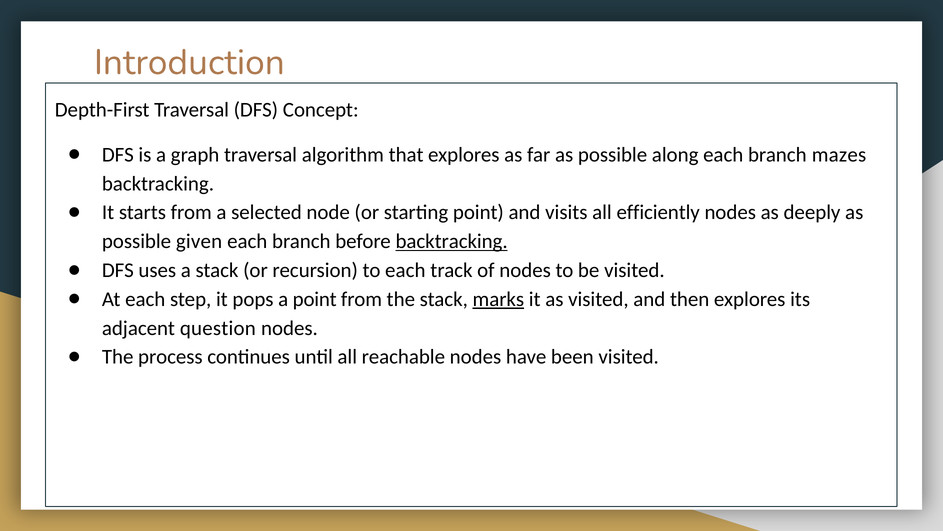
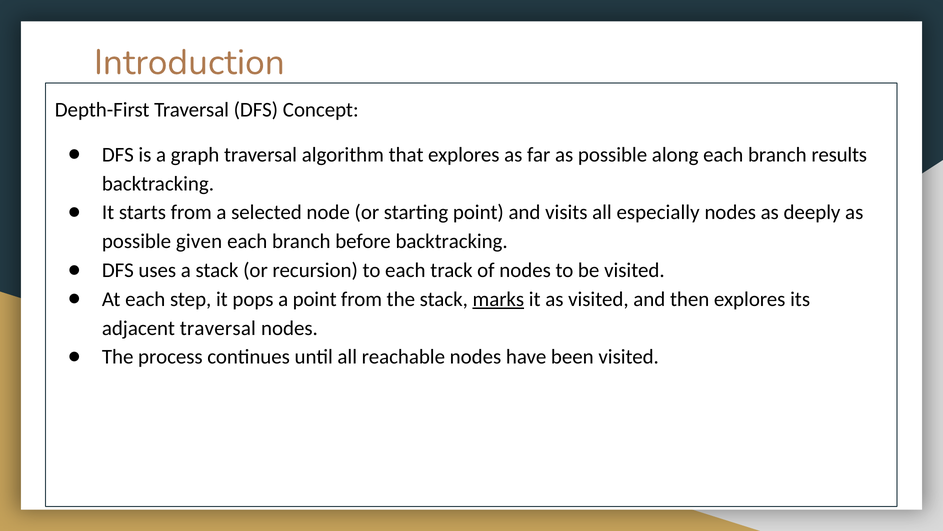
mazes: mazes -> results
efficiently: efficiently -> especially
backtracking at (452, 241) underline: present -> none
adjacent question: question -> traversal
